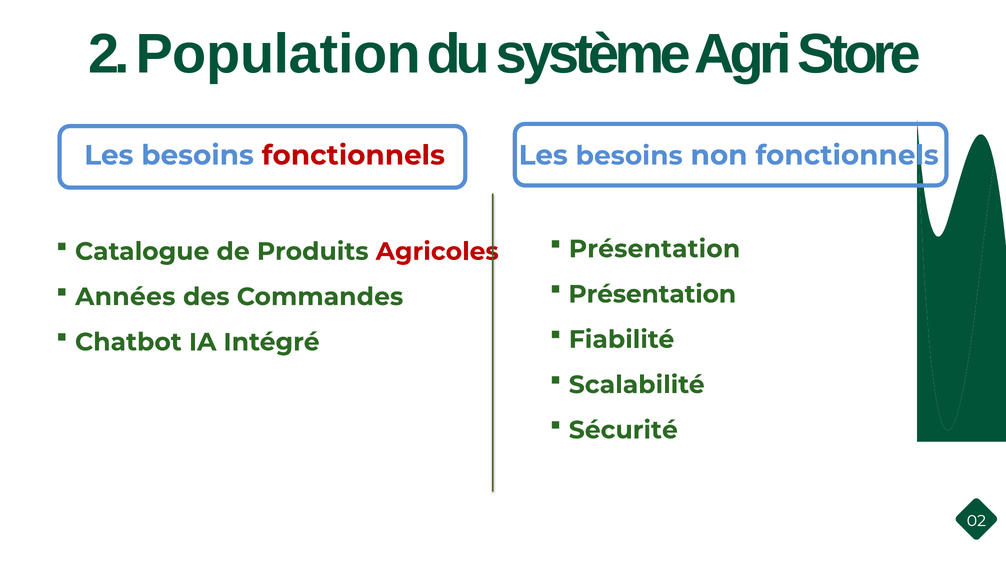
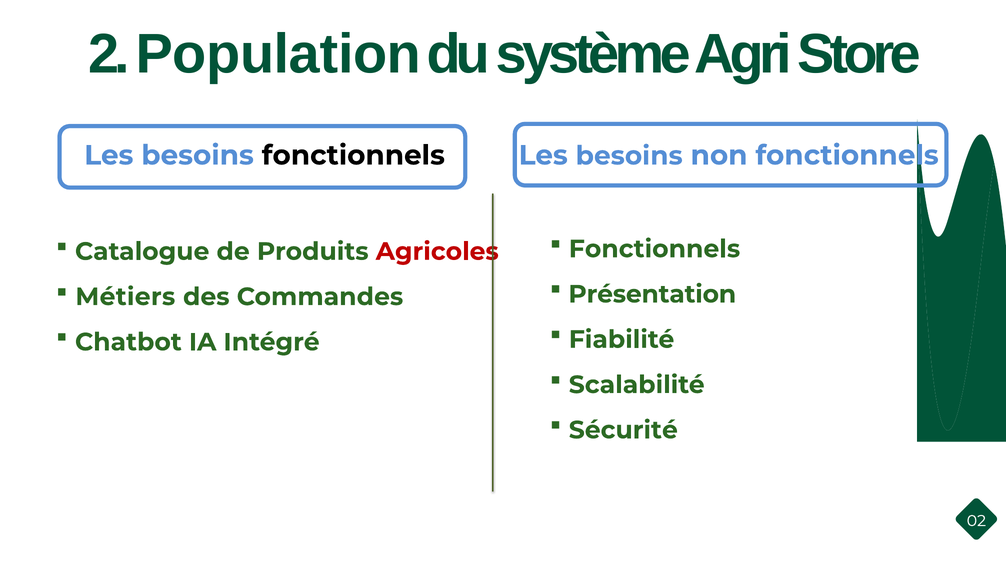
fonctionnels at (353, 155) colour: red -> black
Présentation at (654, 249): Présentation -> Fonctionnels
Années: Années -> Métiers
